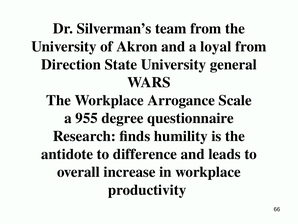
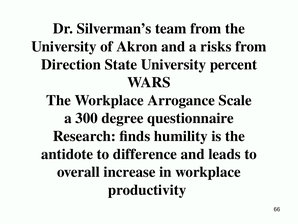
loyal: loyal -> risks
general: general -> percent
955: 955 -> 300
